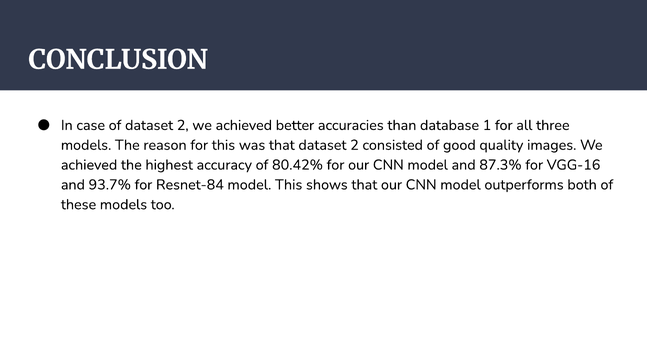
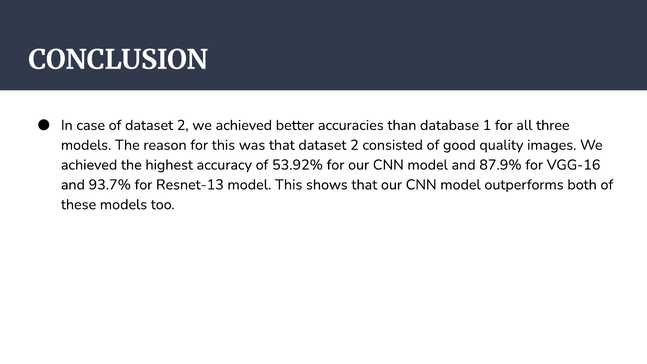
80.42%: 80.42% -> 53.92%
87.3%: 87.3% -> 87.9%
Resnet-84: Resnet-84 -> Resnet-13
